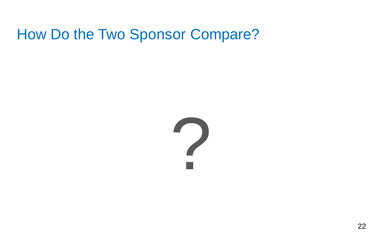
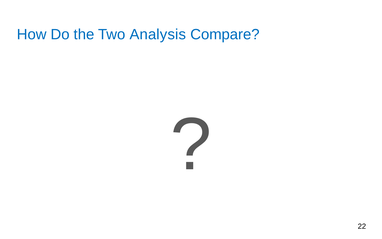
Sponsor: Sponsor -> Analysis
